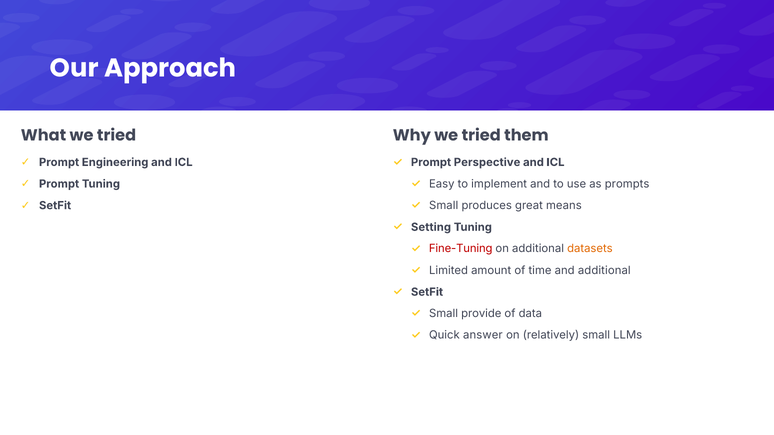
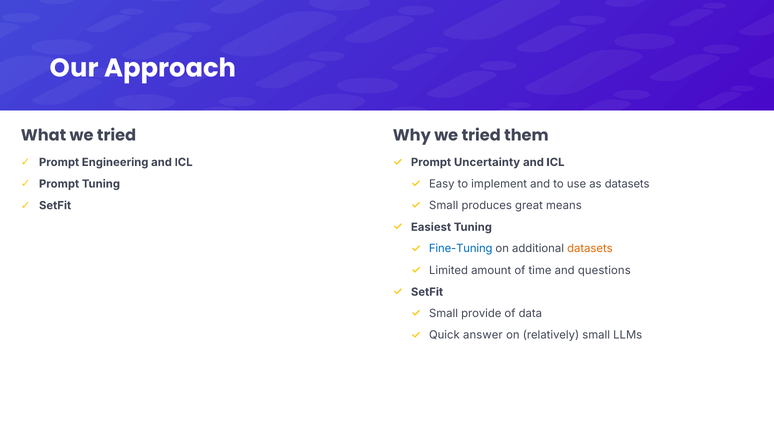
Perspective: Perspective -> Uncertainty
as prompts: prompts -> datasets
Setting: Setting -> Easiest
Fine-Tuning colour: red -> blue
and additional: additional -> questions
